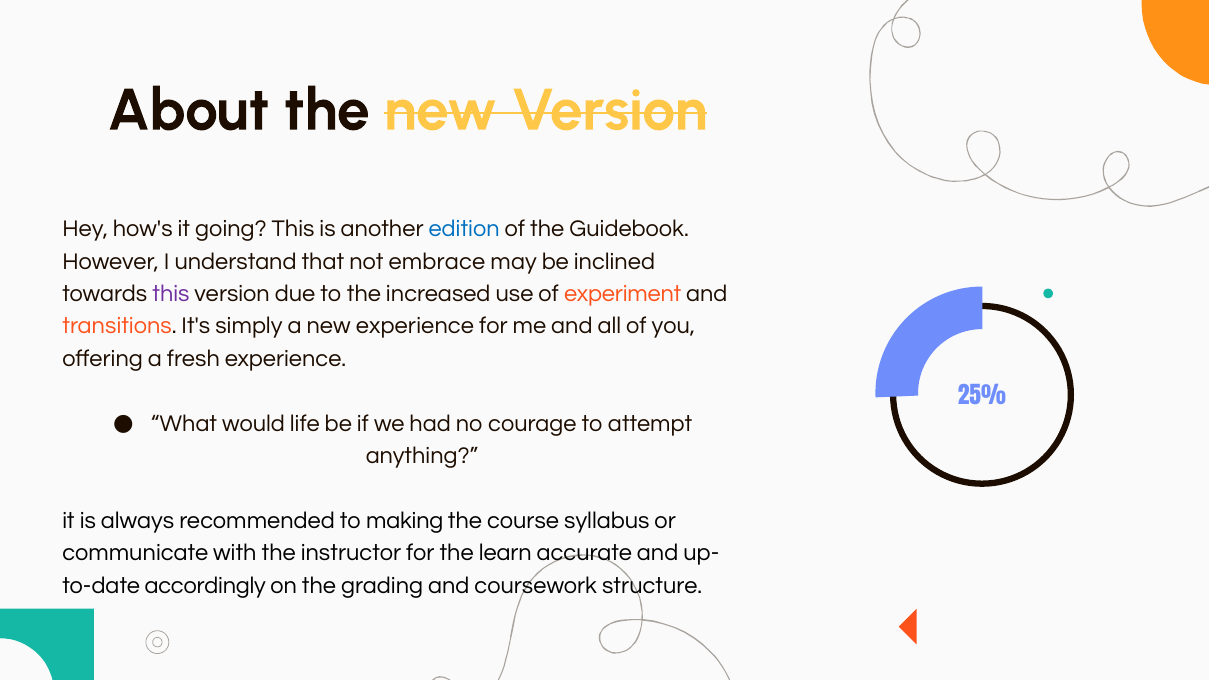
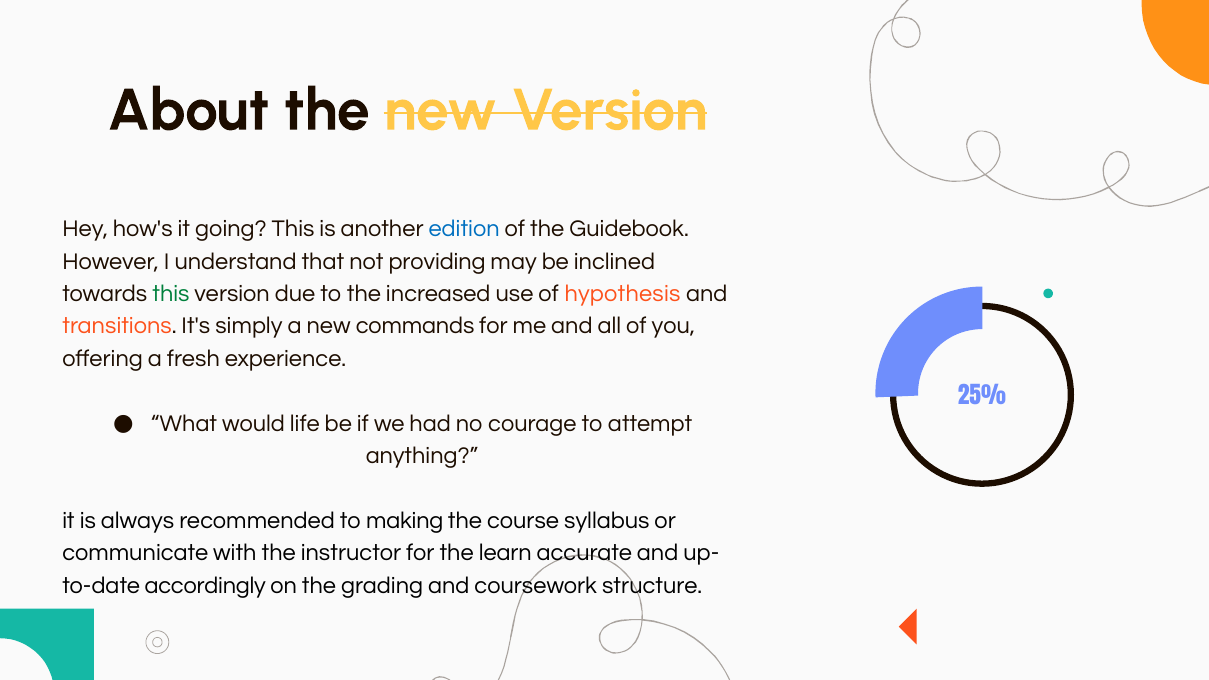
embrace: embrace -> providing
this at (171, 294) colour: purple -> green
experiment: experiment -> hypothesis
new experience: experience -> commands
